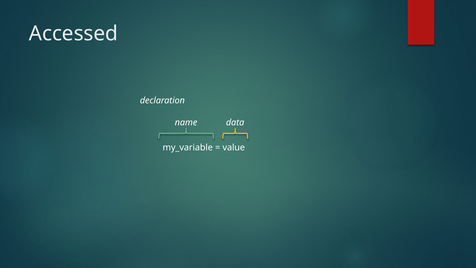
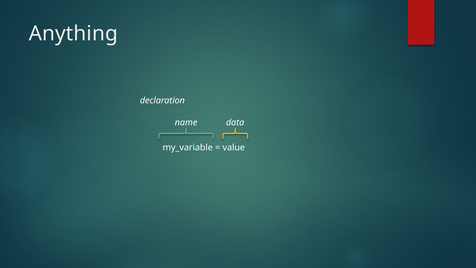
Accessed: Accessed -> Anything
